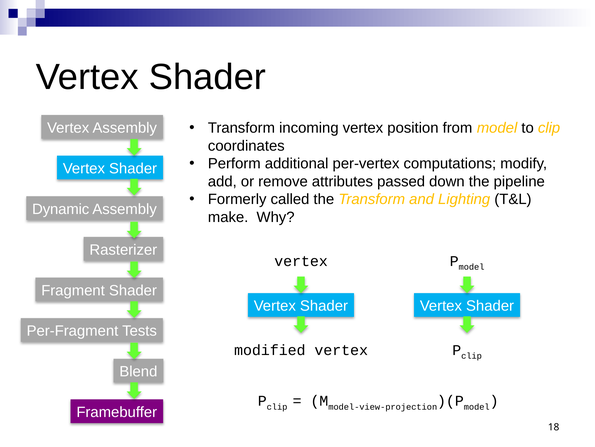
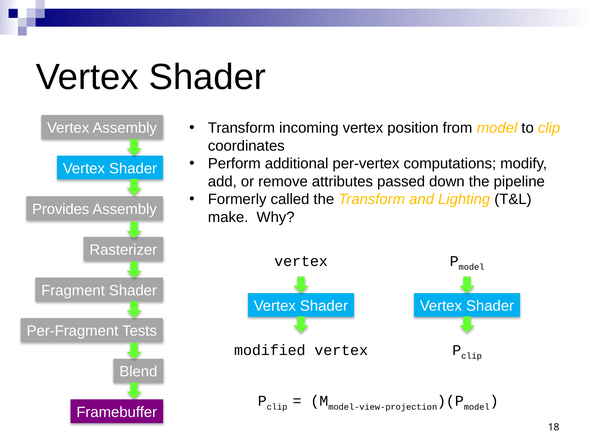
Dynamic: Dynamic -> Provides
